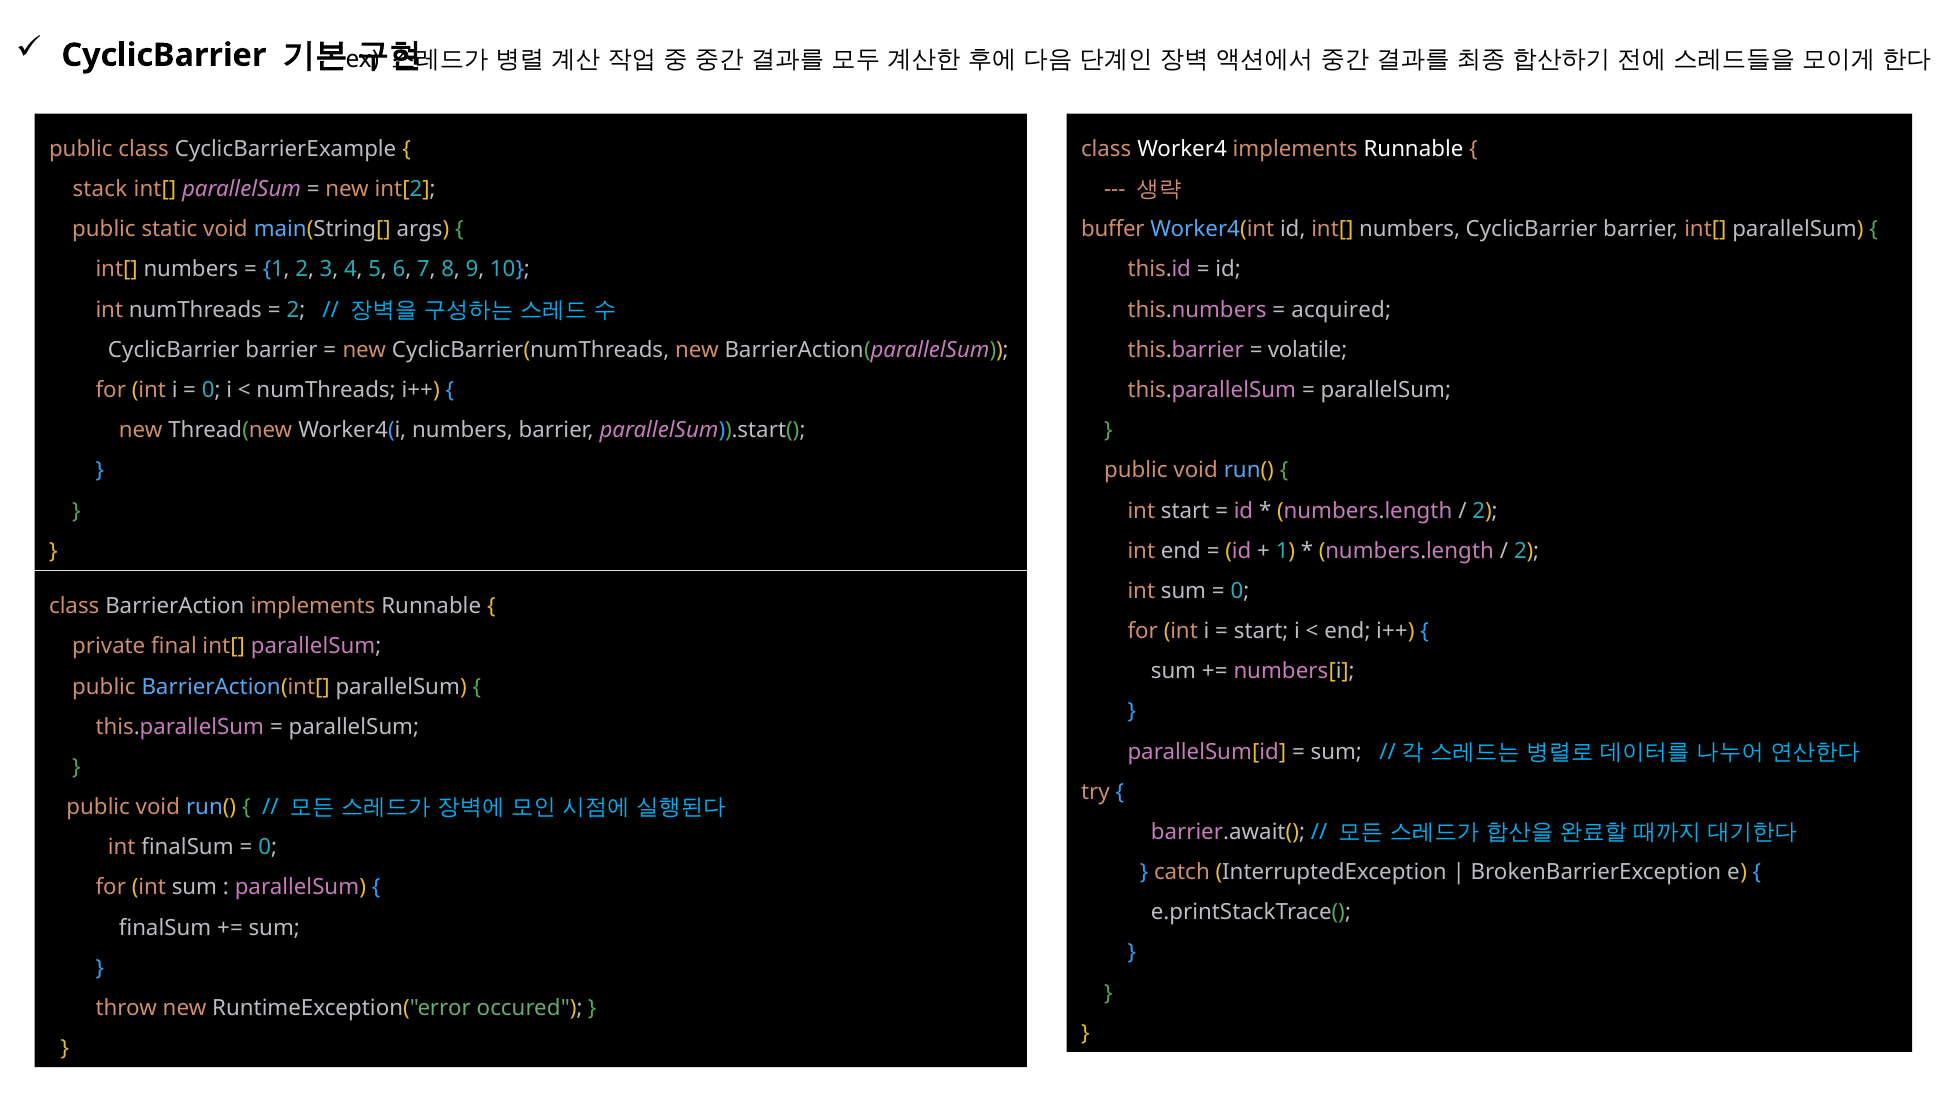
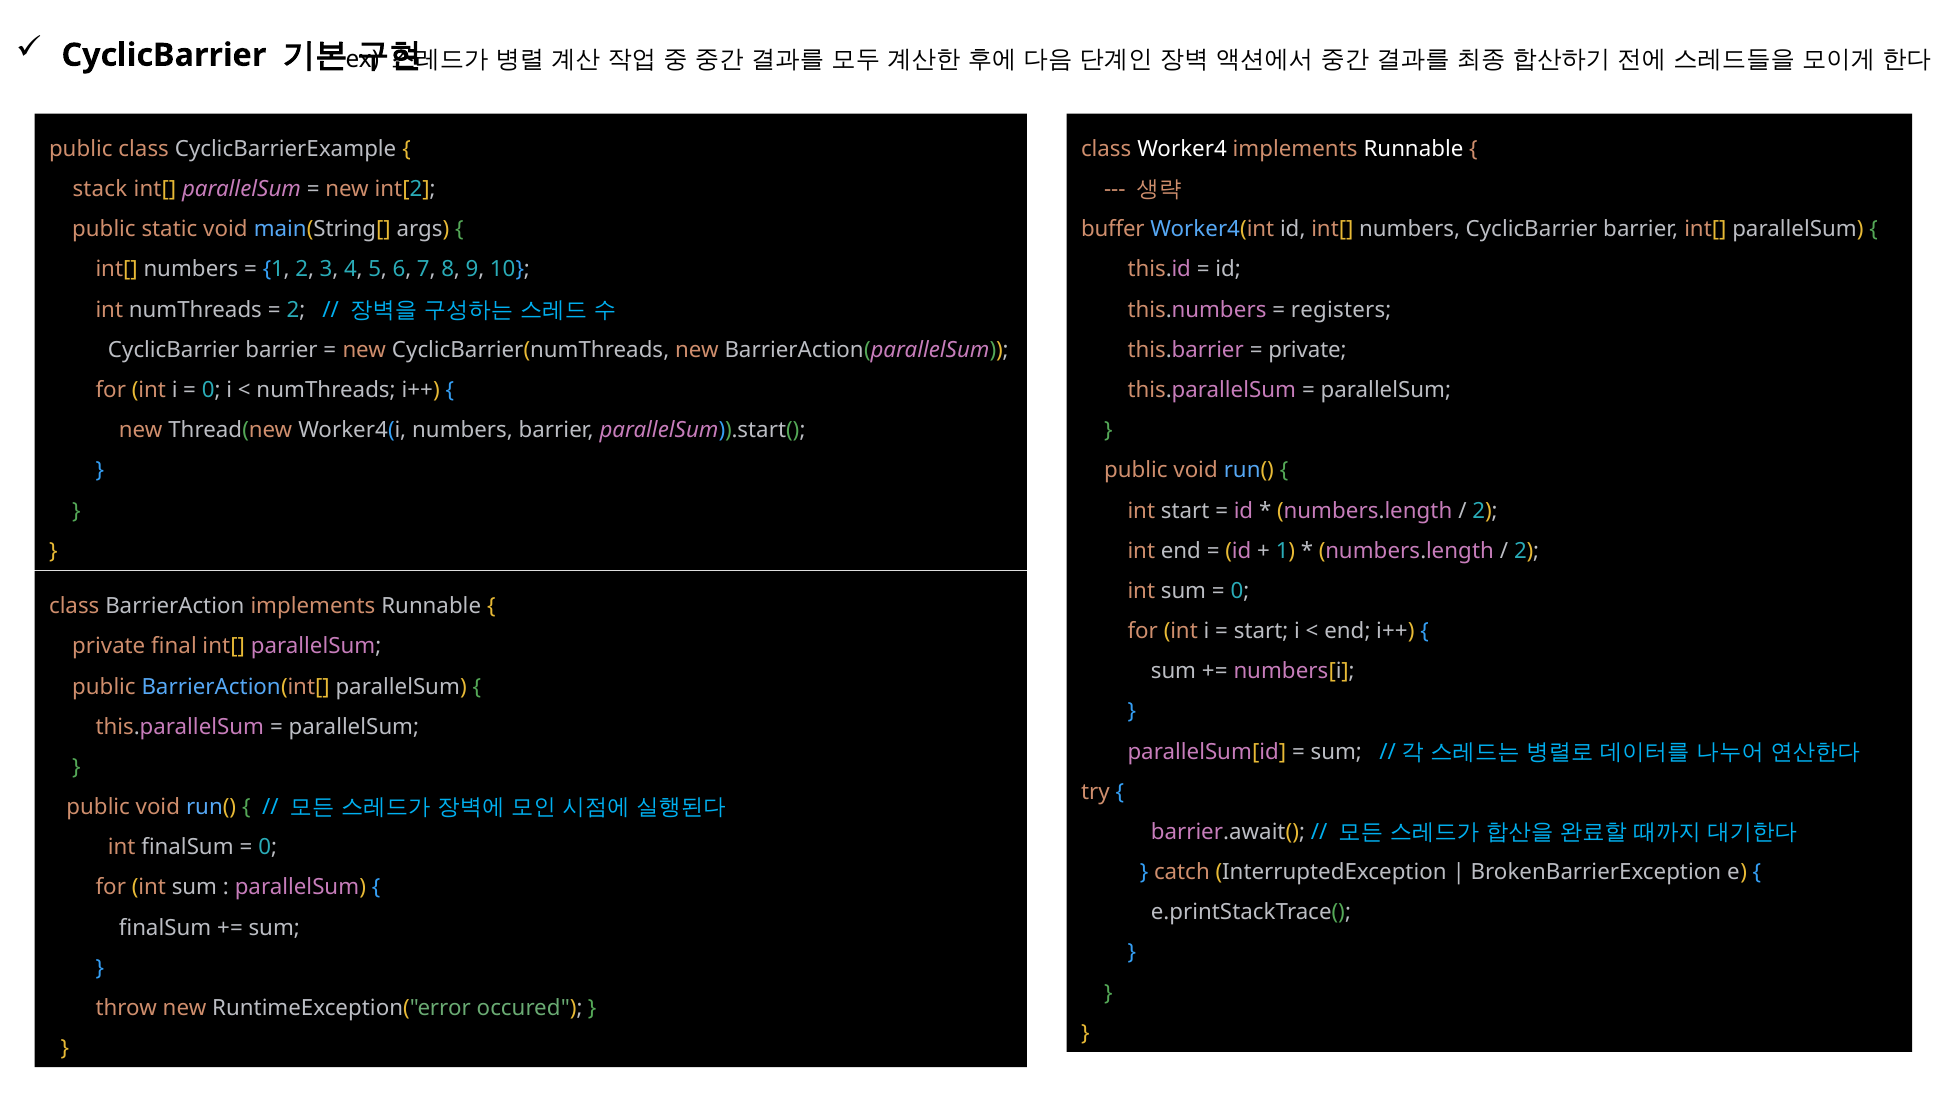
acquired: acquired -> registers
volatile at (1308, 350): volatile -> private
